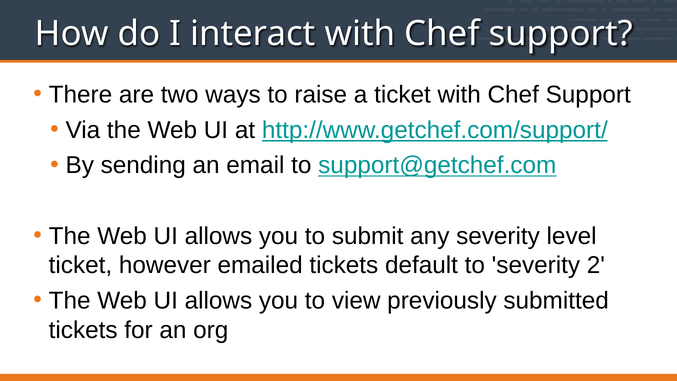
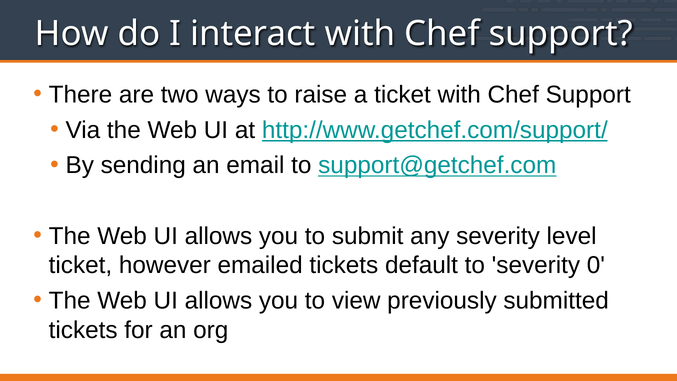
2: 2 -> 0
